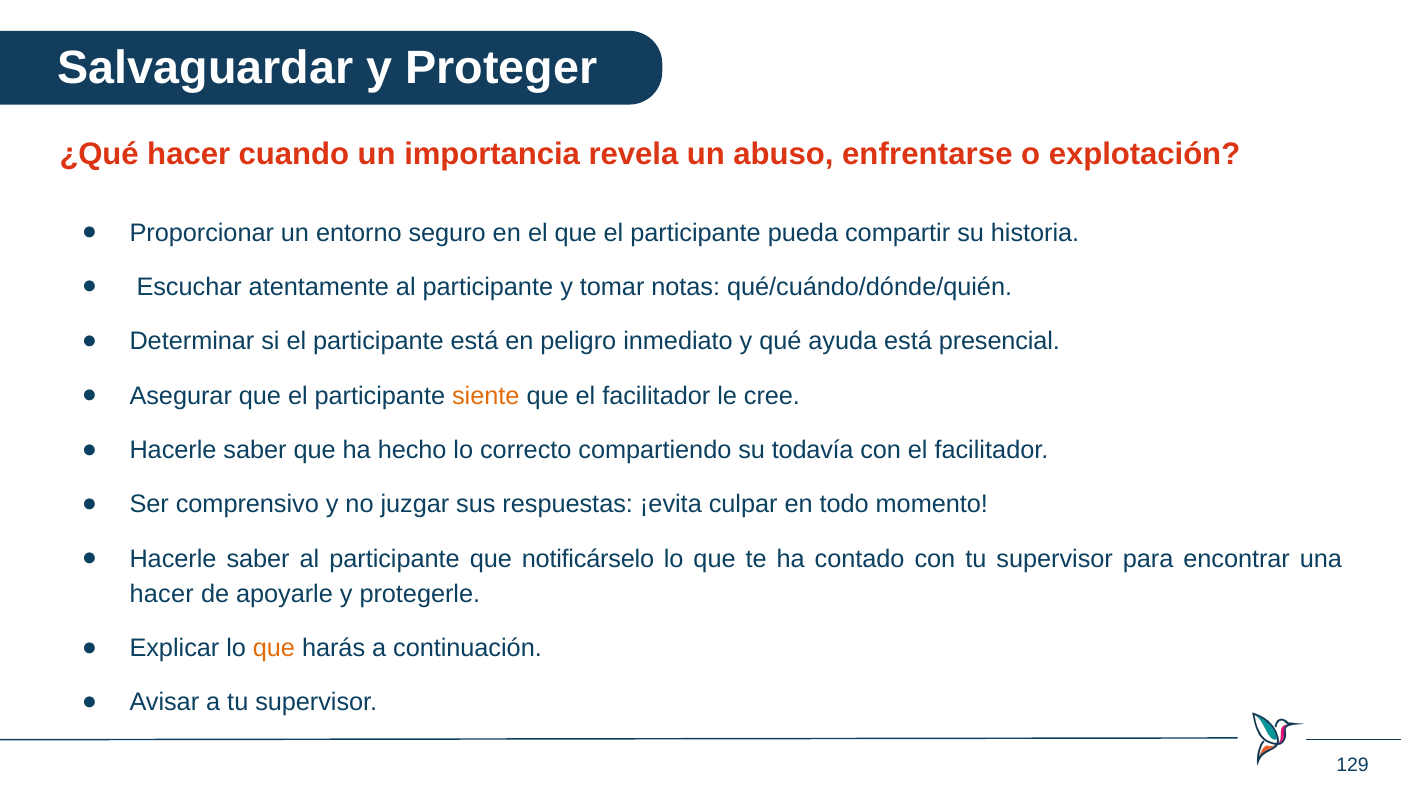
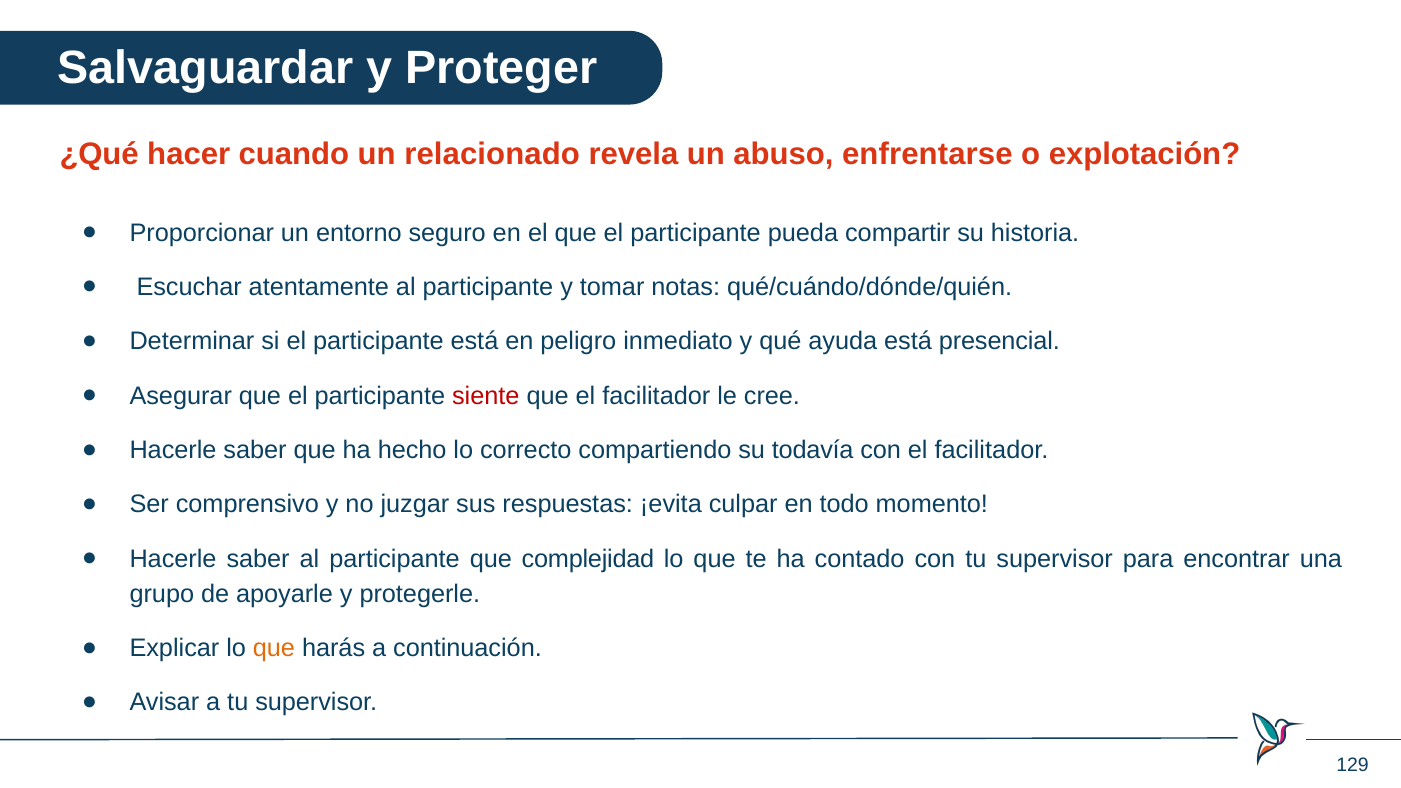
importancia: importancia -> relacionado
siente colour: orange -> red
notificárselo: notificárselo -> complejidad
hacer at (162, 594): hacer -> grupo
